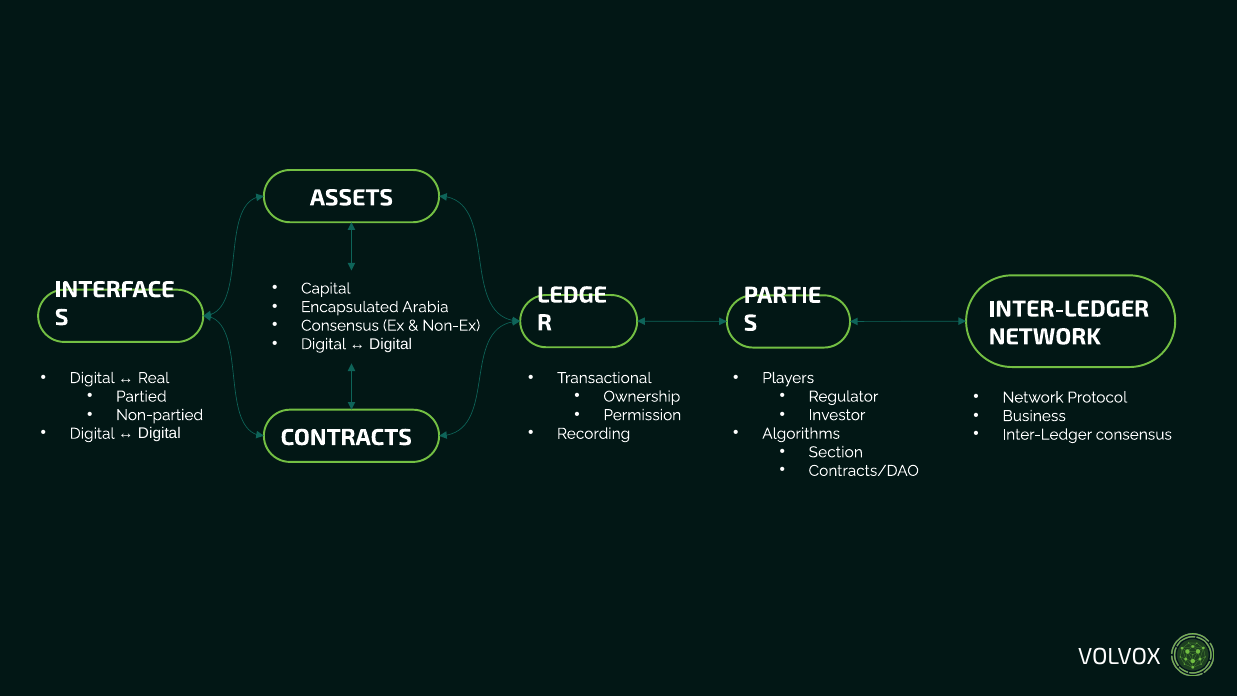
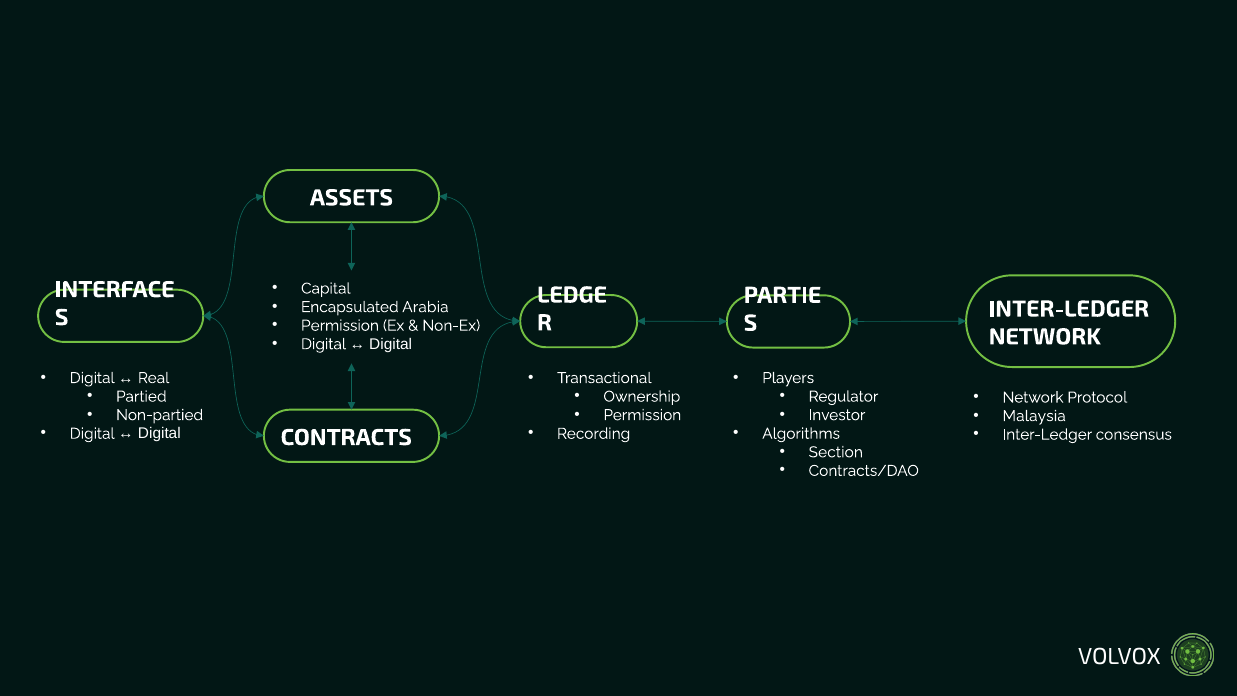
Consensus at (340, 325): Consensus -> Permission
Business: Business -> Malaysia
